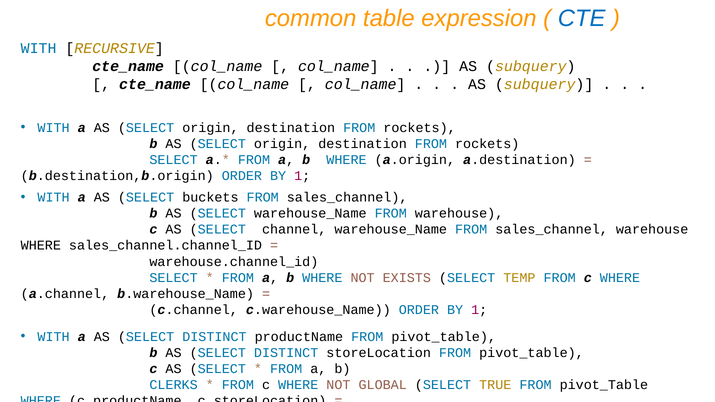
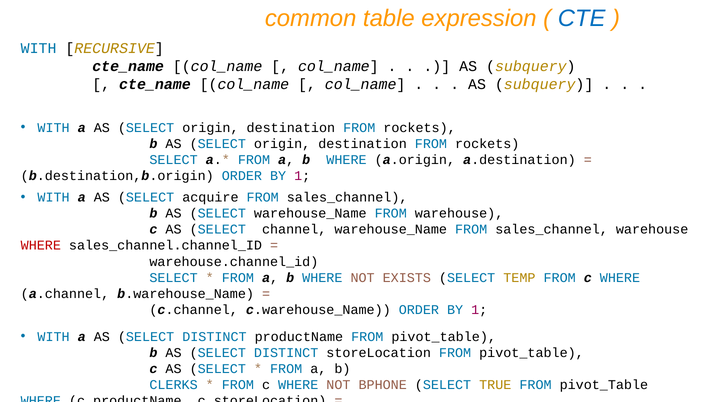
buckets: buckets -> acquire
WHERE at (41, 246) colour: black -> red
GLOBAL: GLOBAL -> BPHONE
